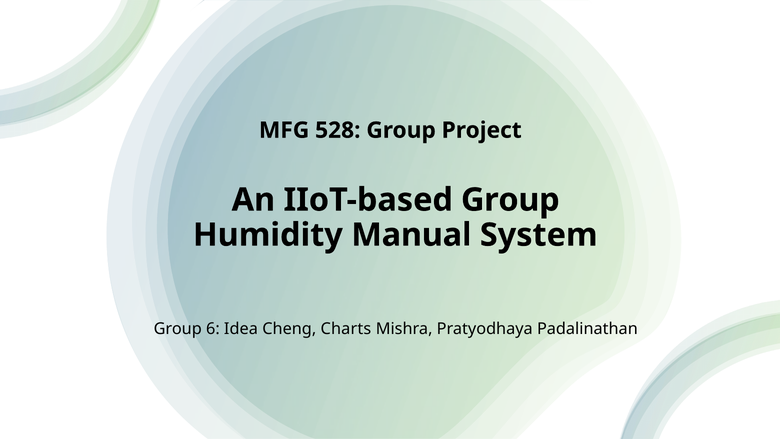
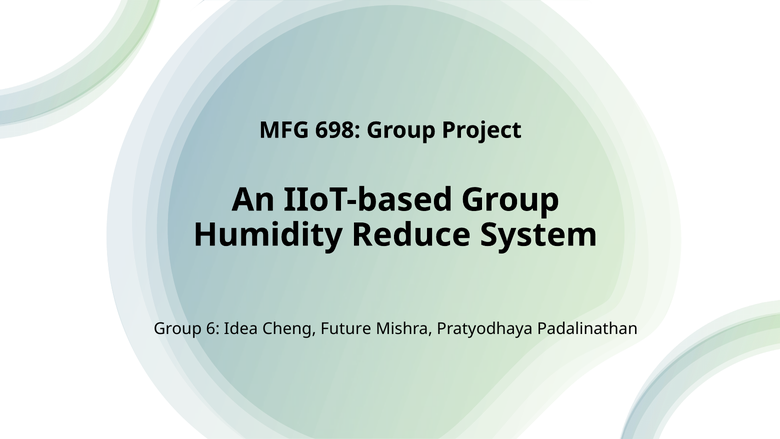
528: 528 -> 698
Manual: Manual -> Reduce
Charts: Charts -> Future
